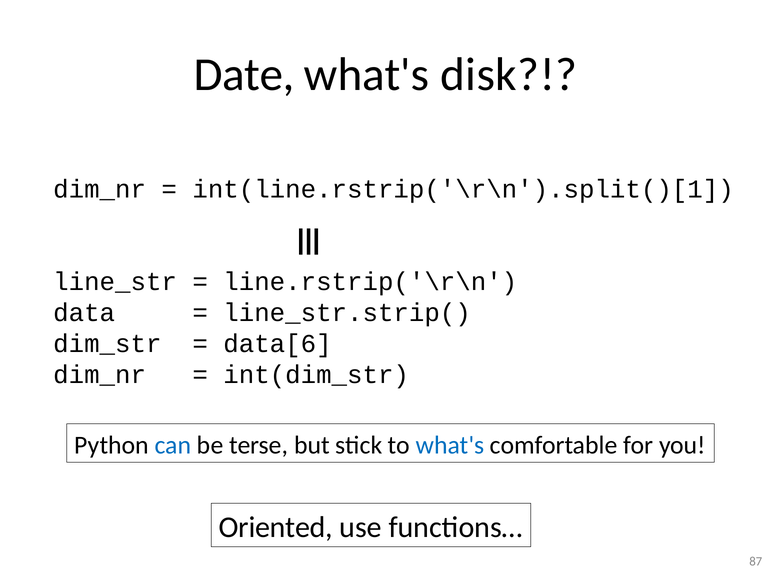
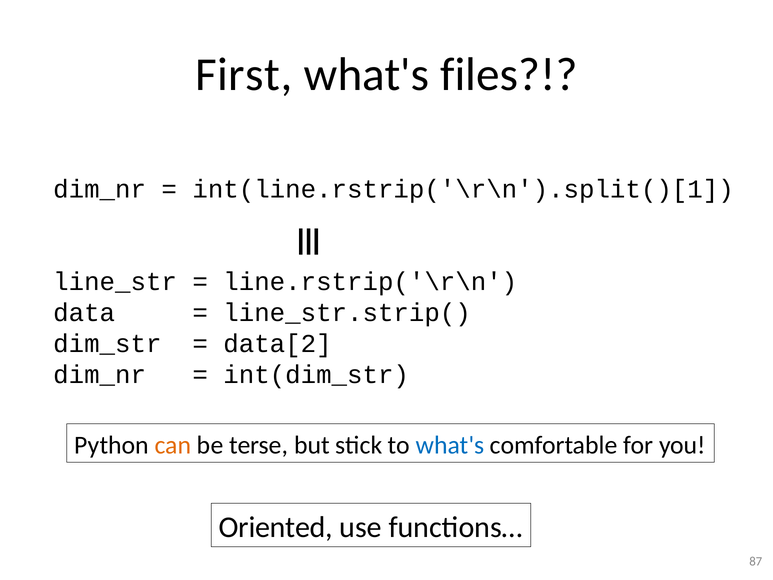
Date: Date -> First
disk: disk -> files
data[6: data[6 -> data[2
can colour: blue -> orange
